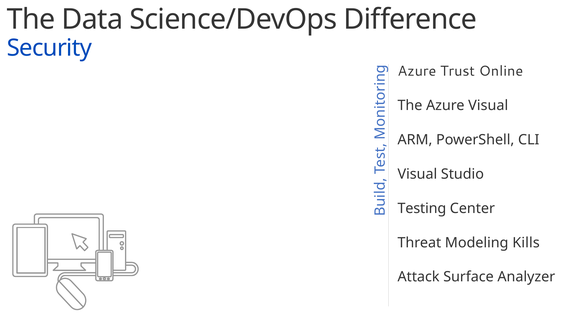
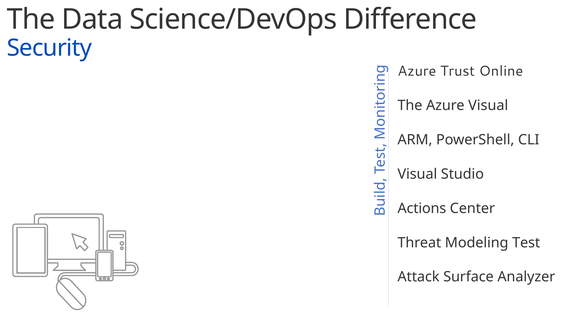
Testing: Testing -> Actions
Kills: Kills -> Test
